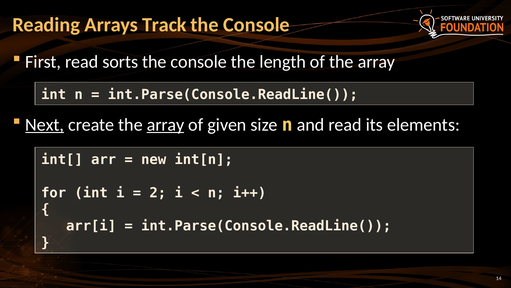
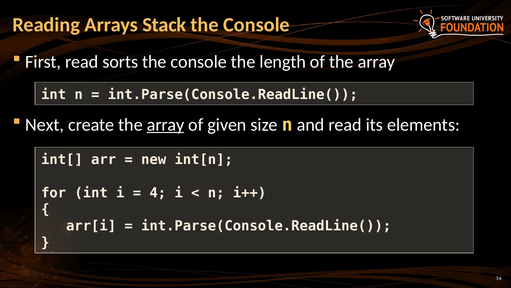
Track: Track -> Stack
Next underline: present -> none
2: 2 -> 4
